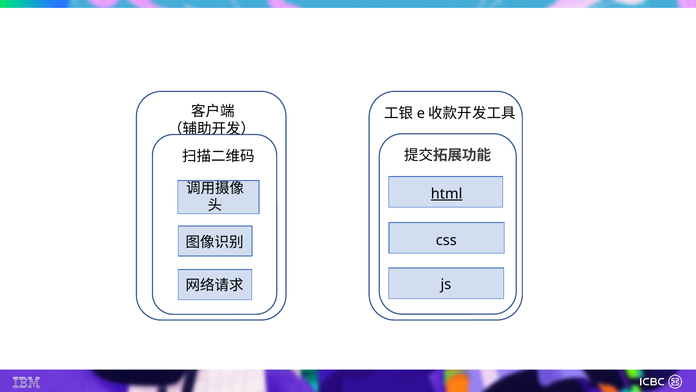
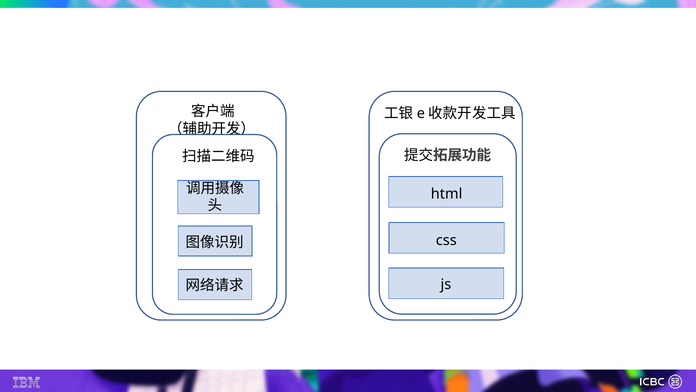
html underline: present -> none
